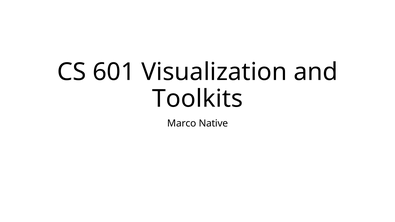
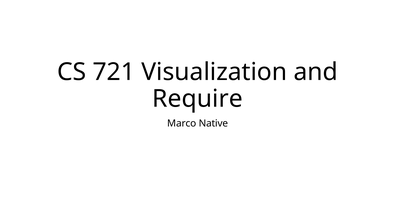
601: 601 -> 721
Toolkits: Toolkits -> Require
